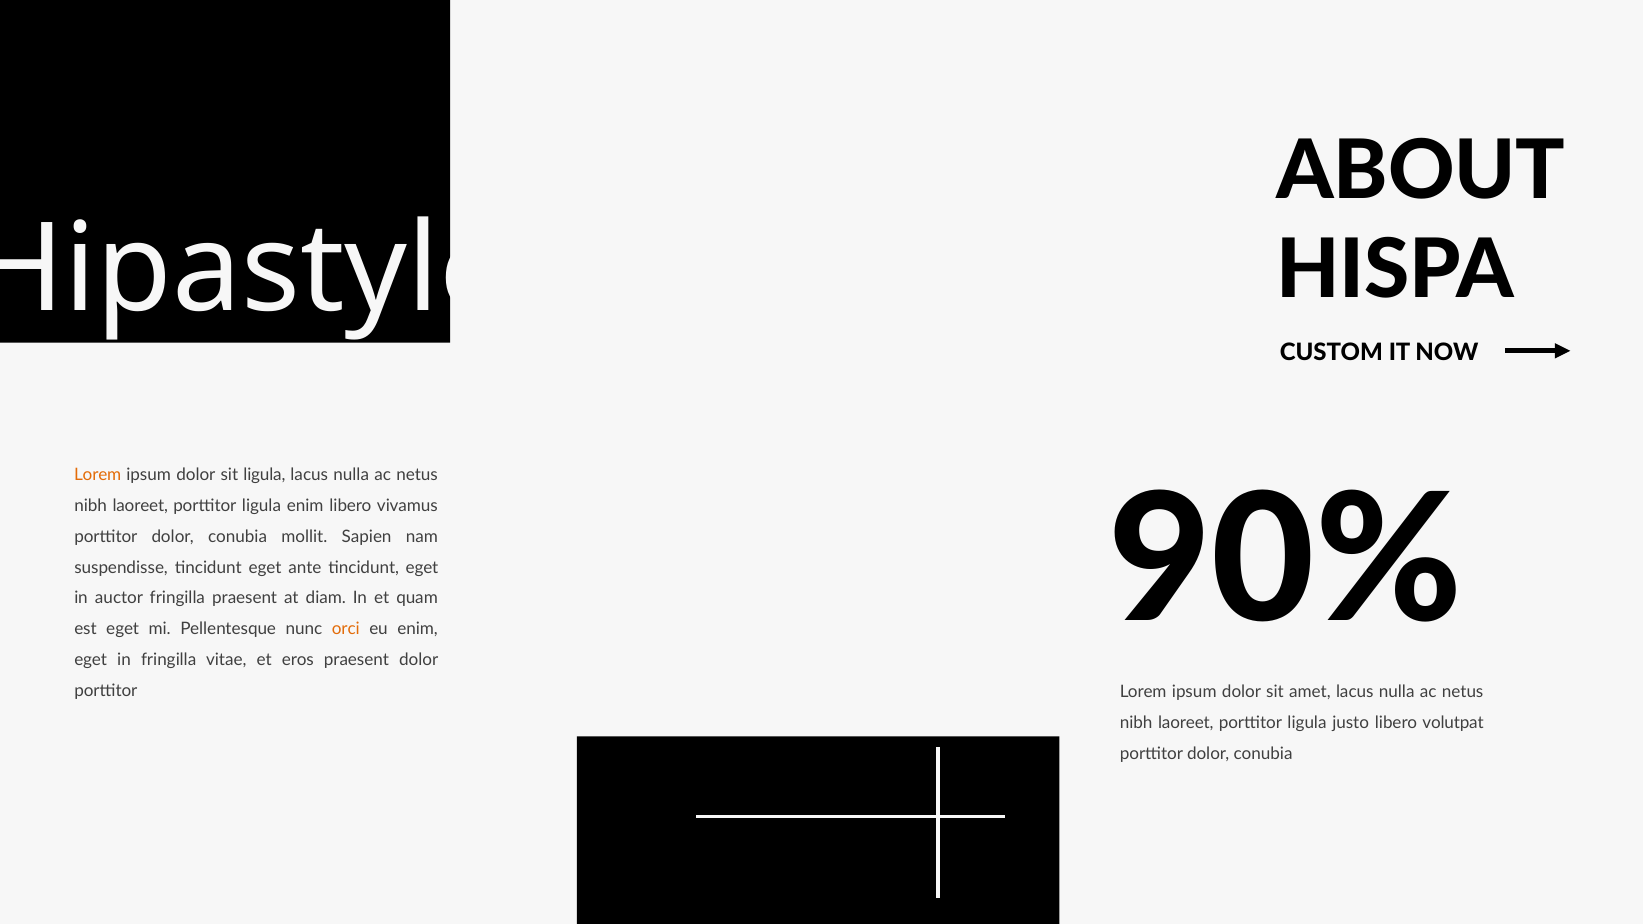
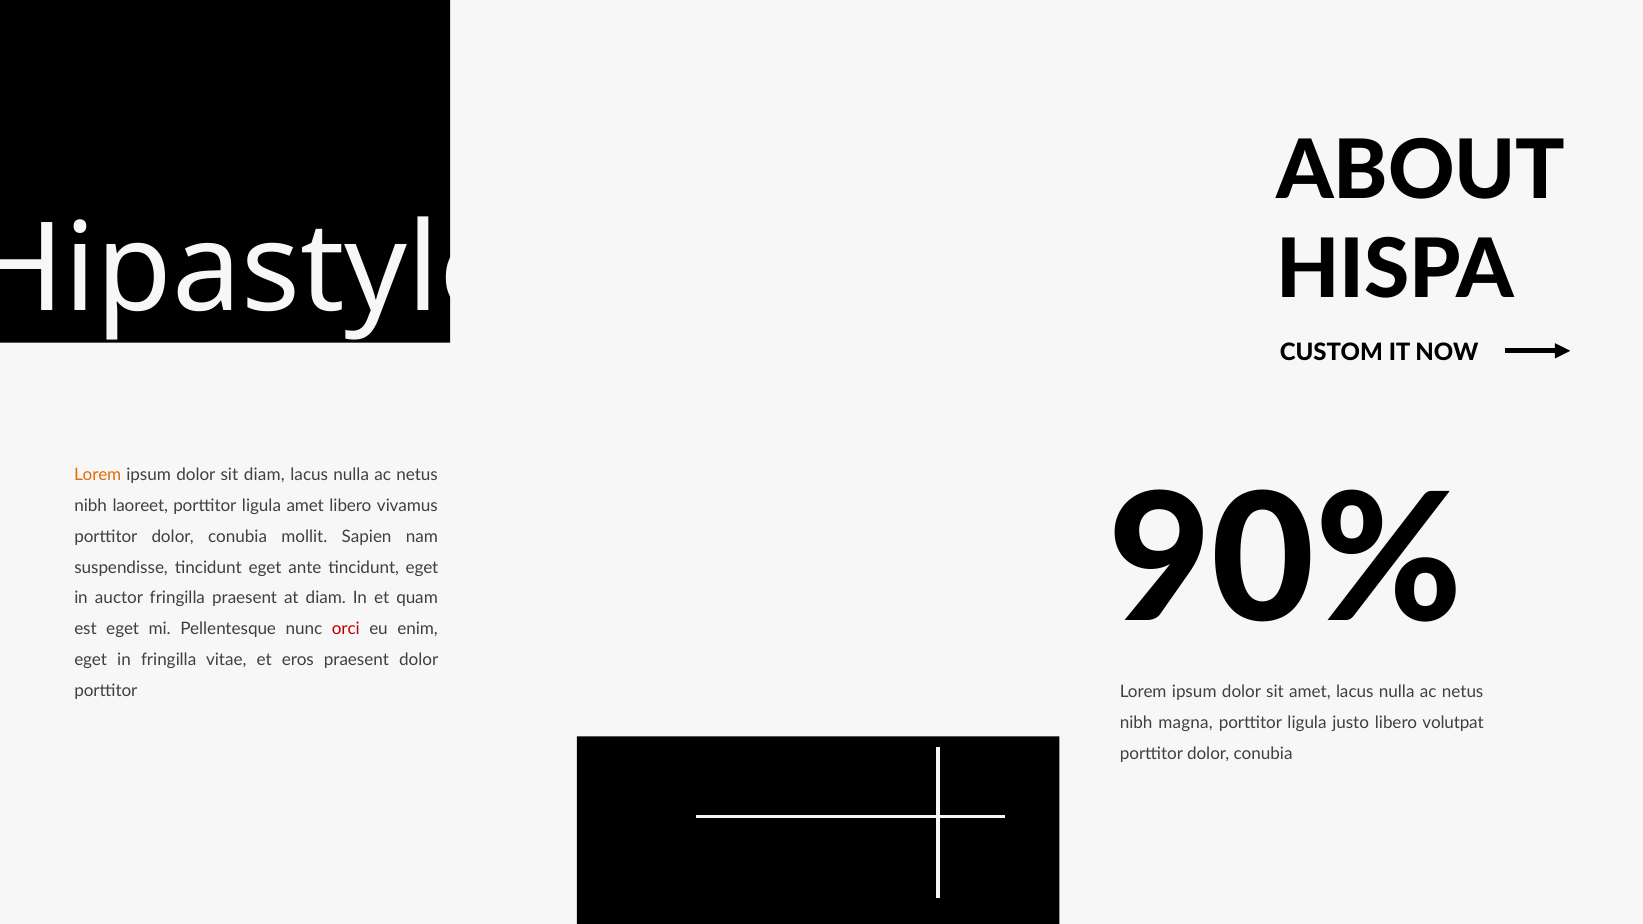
sit ligula: ligula -> diam
ligula enim: enim -> amet
orci colour: orange -> red
laoreet at (1186, 723): laoreet -> magna
